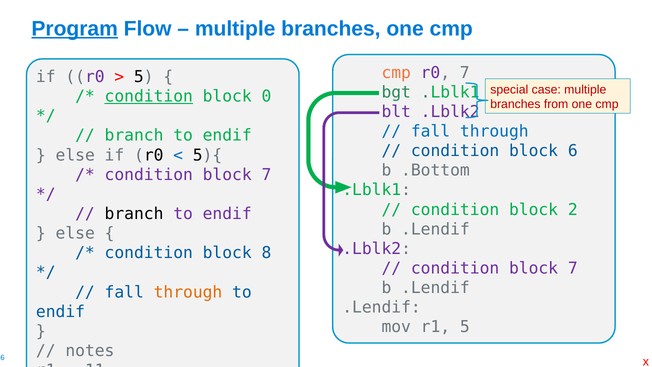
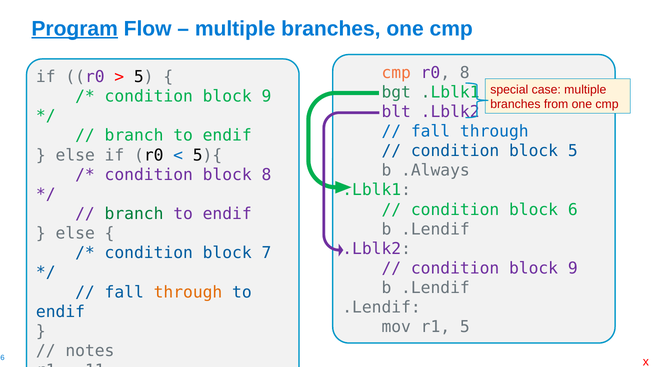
r0 7: 7 -> 8
condition at (149, 96) underline: present -> none
0 at (266, 96): 0 -> 9
block 6: 6 -> 5
.Bottom: .Bottom -> .Always
7 at (266, 175): 7 -> 8
2: 2 -> 6
branch at (134, 214) colour: black -> green
8: 8 -> 7
7 at (573, 268): 7 -> 9
